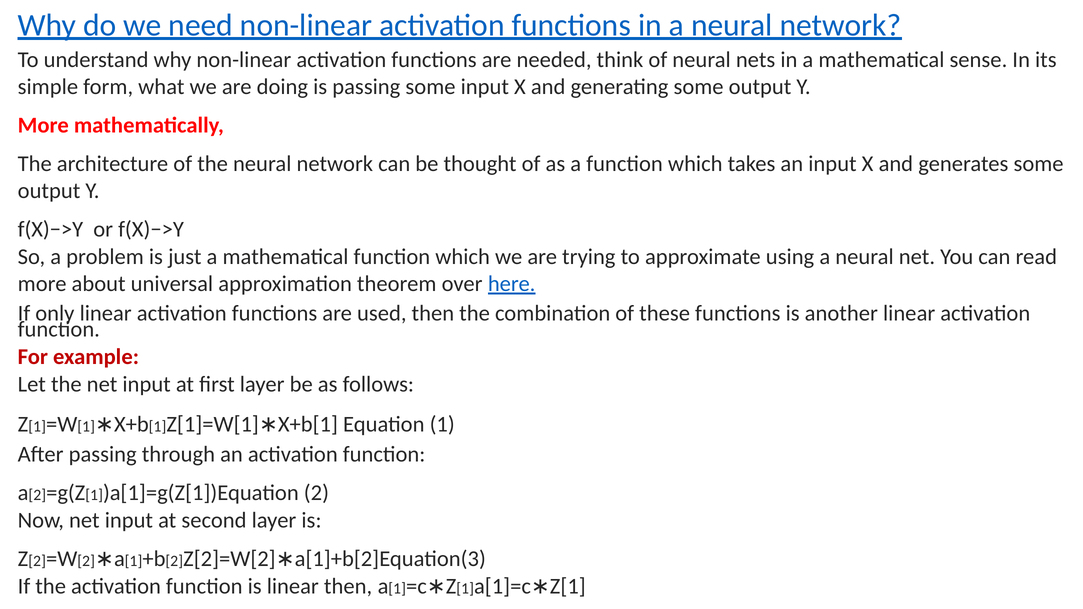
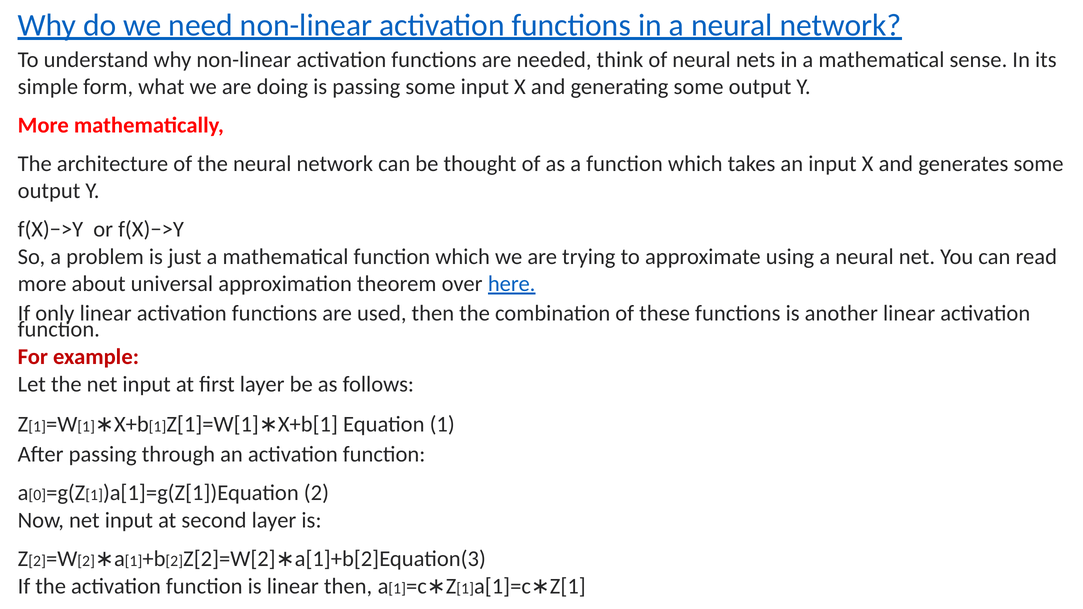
a 2: 2 -> 0
